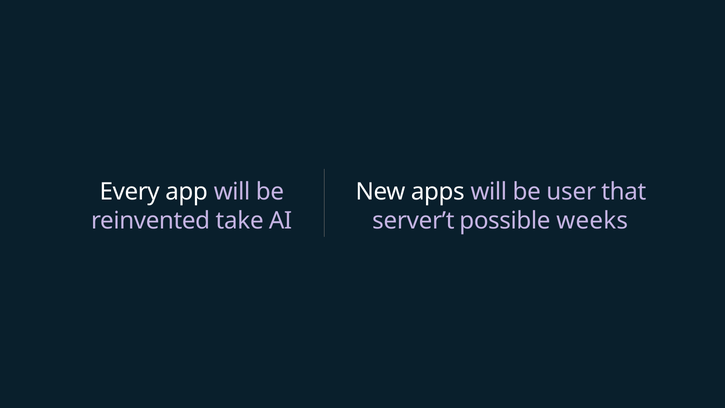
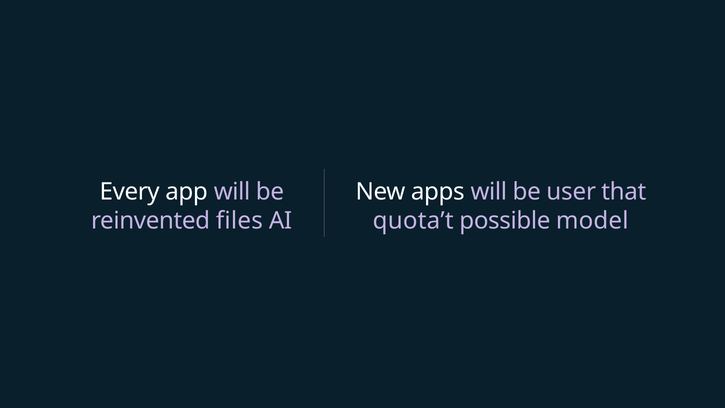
take: take -> files
server’t: server’t -> quota’t
weeks: weeks -> model
